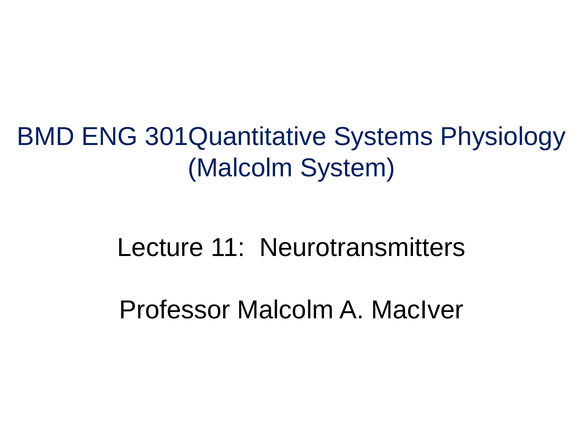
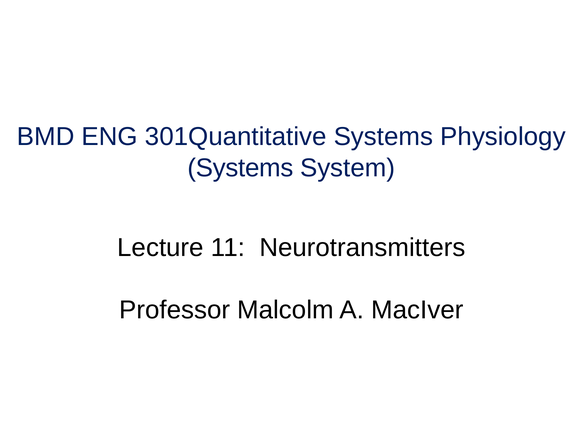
Malcolm at (240, 168): Malcolm -> Systems
